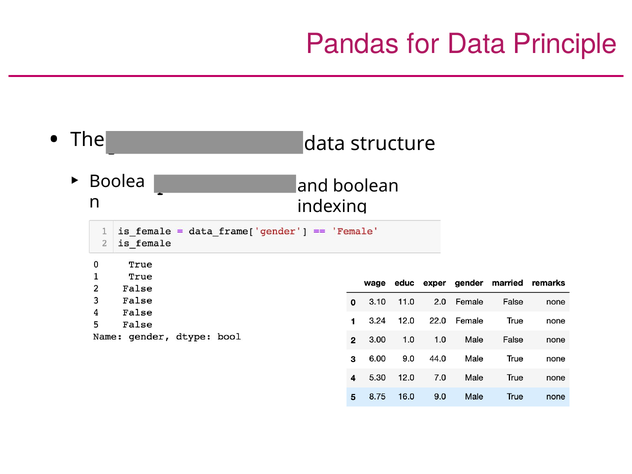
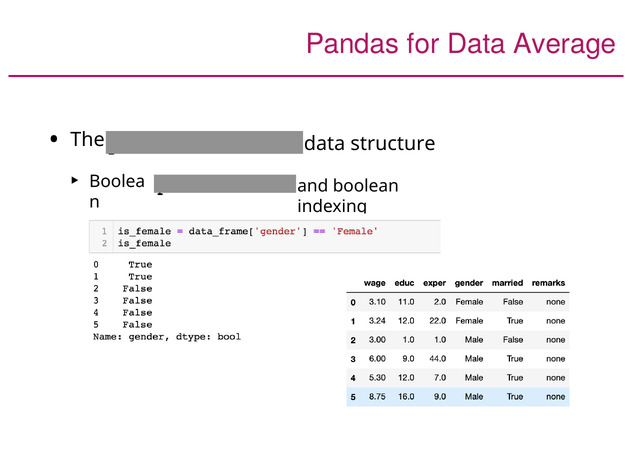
Principle: Principle -> Average
